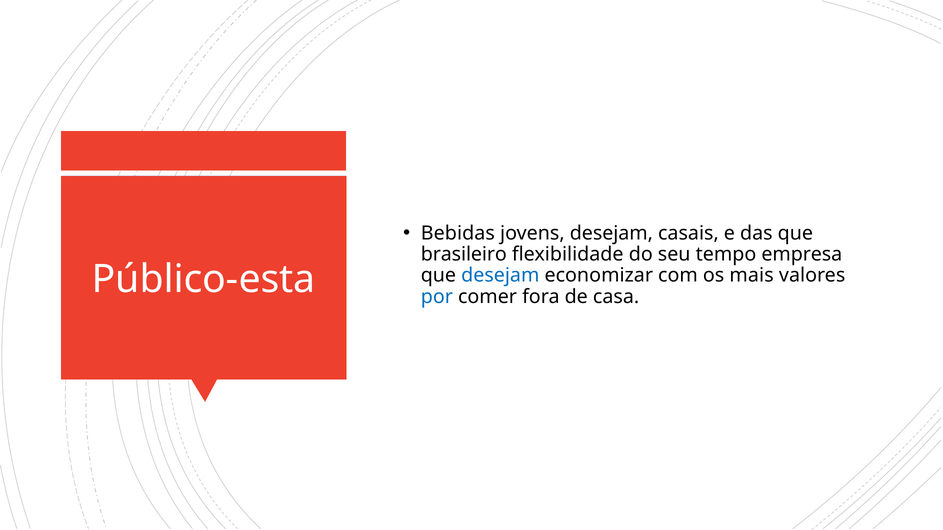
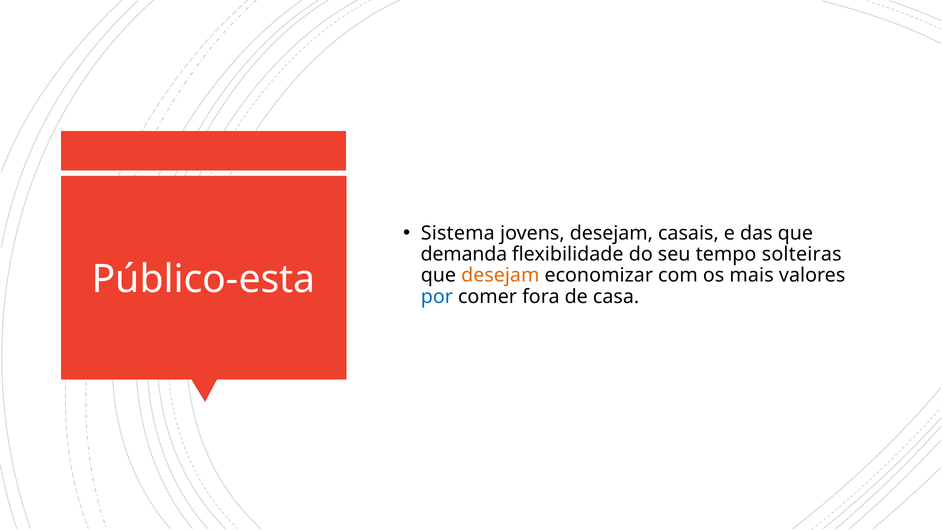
Bebidas: Bebidas -> Sistema
brasileiro: brasileiro -> demanda
empresa: empresa -> solteiras
desejam at (500, 276) colour: blue -> orange
